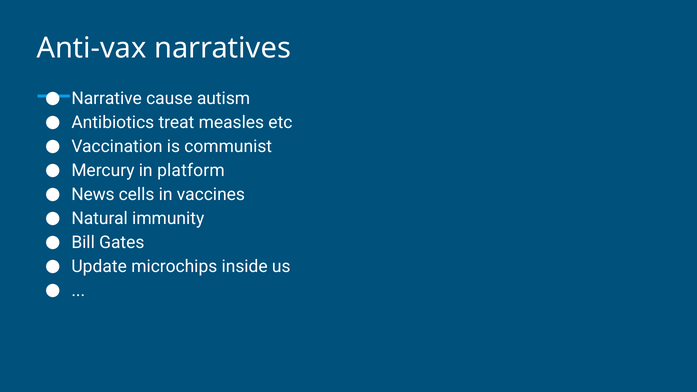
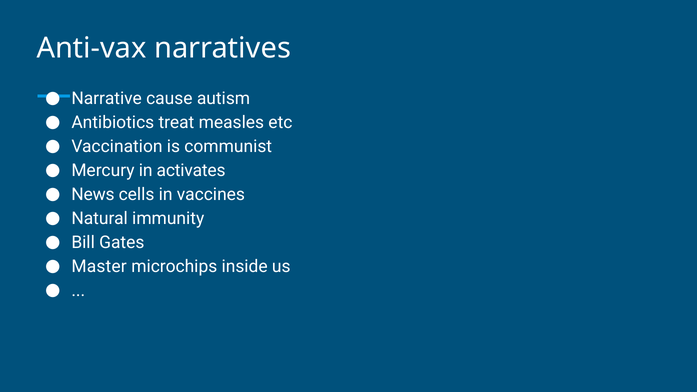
platform: platform -> activates
Update: Update -> Master
